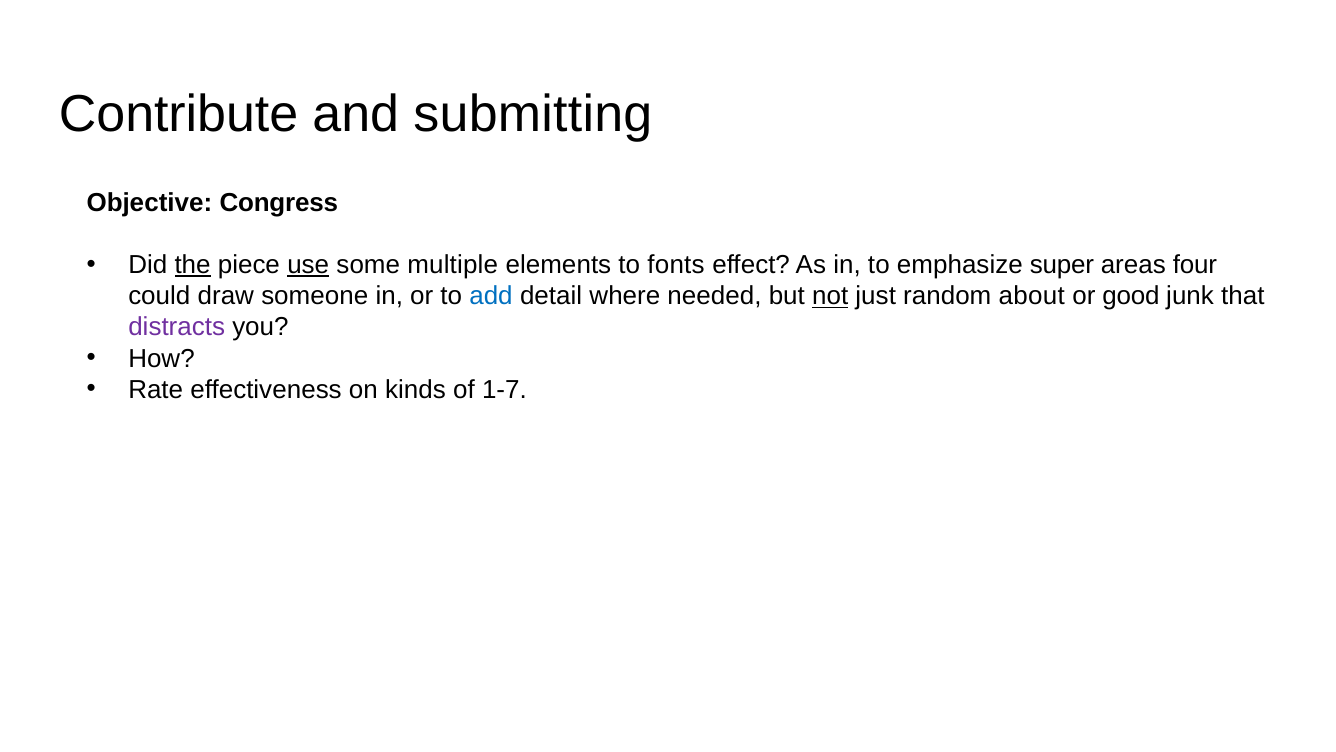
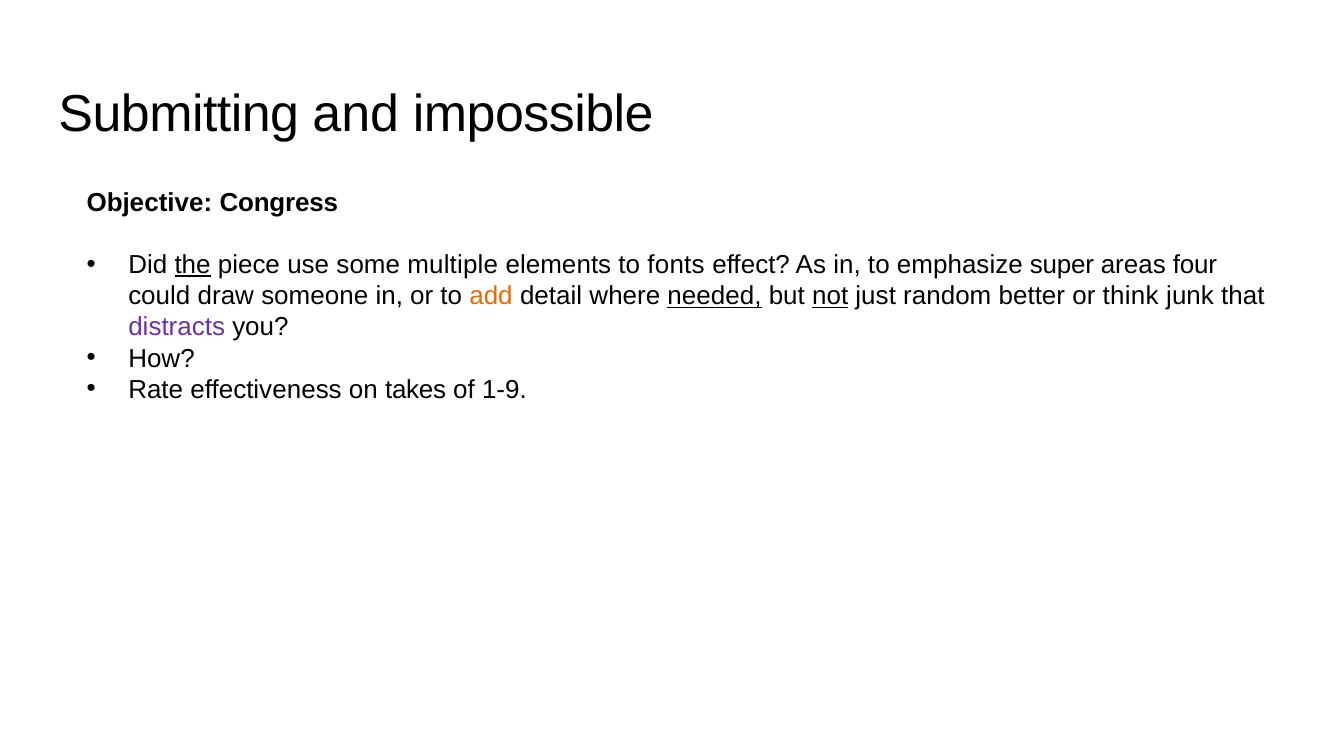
Contribute: Contribute -> Submitting
submitting: submitting -> impossible
use underline: present -> none
add colour: blue -> orange
needed underline: none -> present
about: about -> better
good: good -> think
kinds: kinds -> takes
1-7: 1-7 -> 1-9
